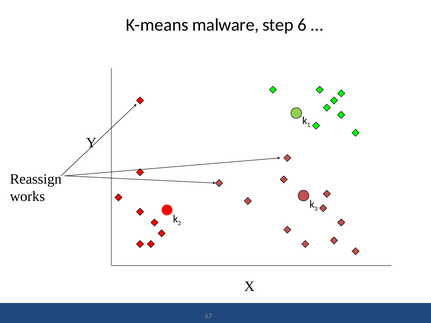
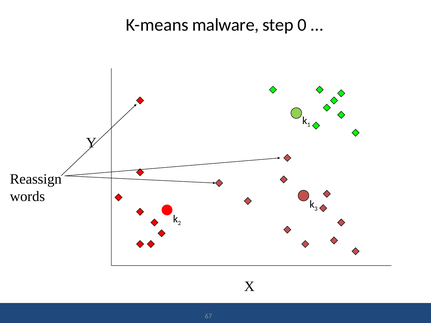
6: 6 -> 0
works: works -> words
